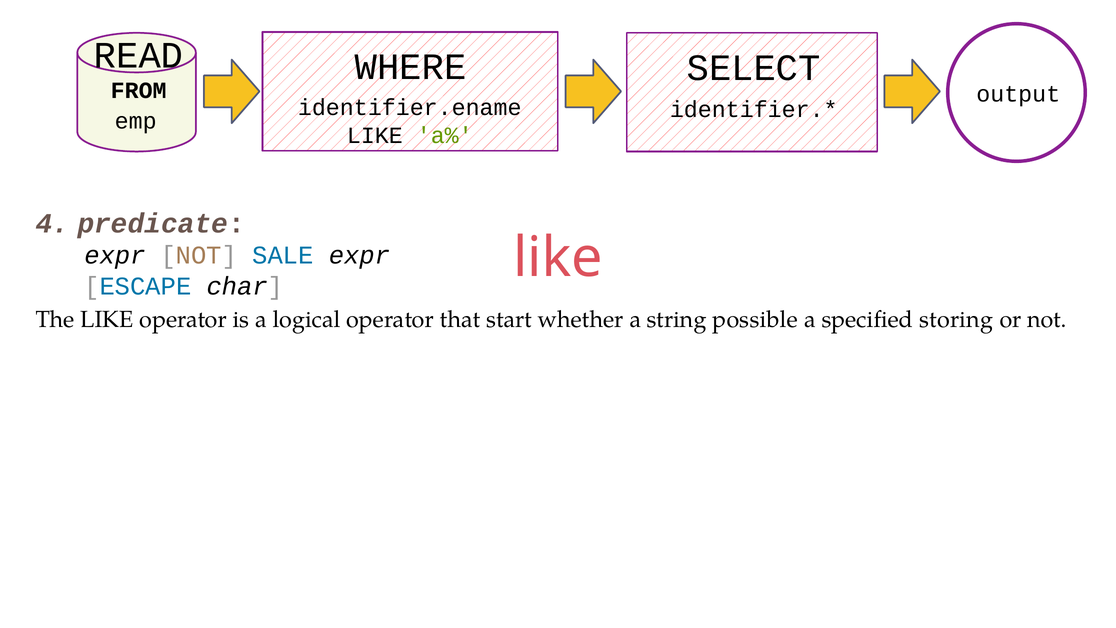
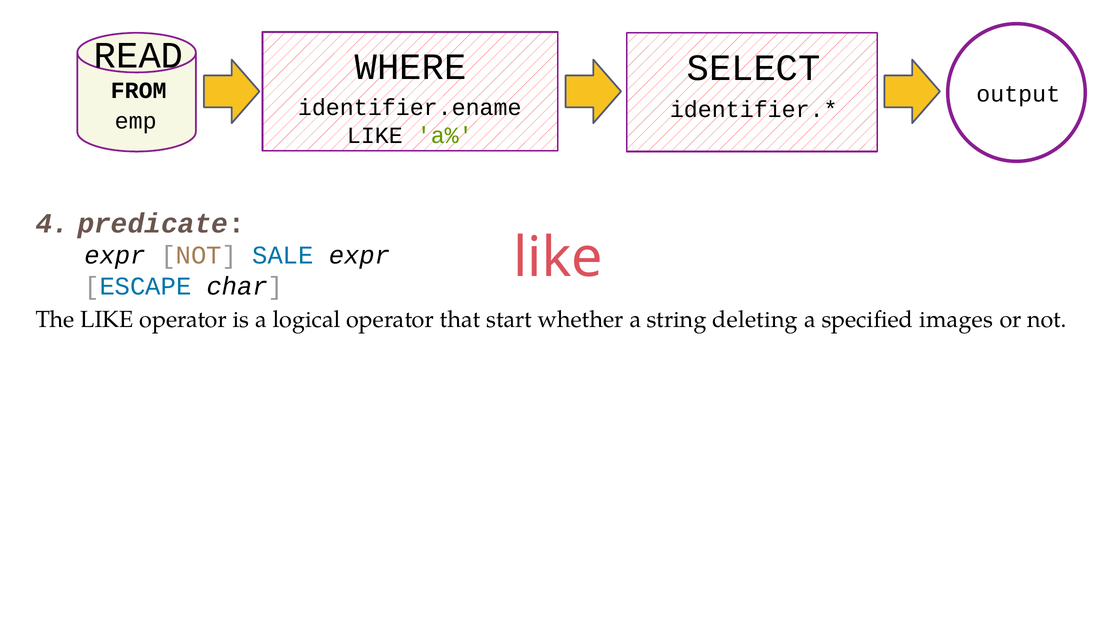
possible: possible -> deleting
storing: storing -> images
